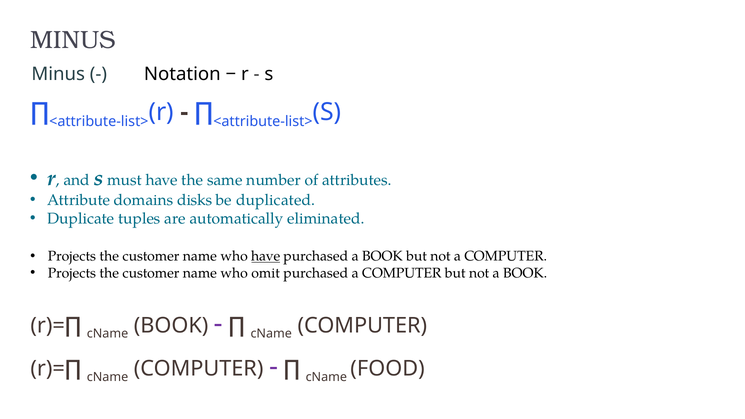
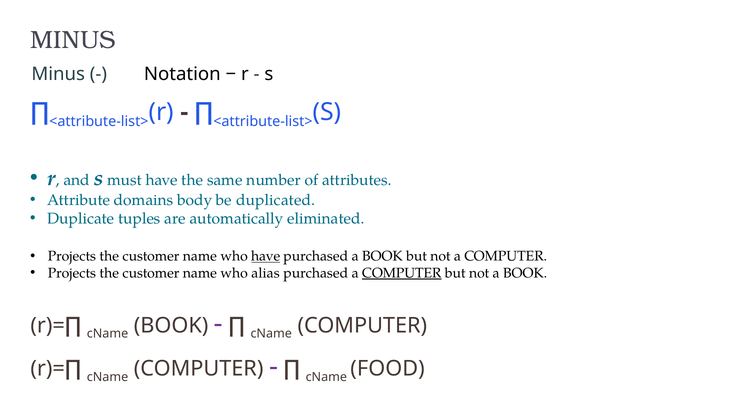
disks: disks -> body
omit: omit -> alias
COMPUTER at (402, 273) underline: none -> present
